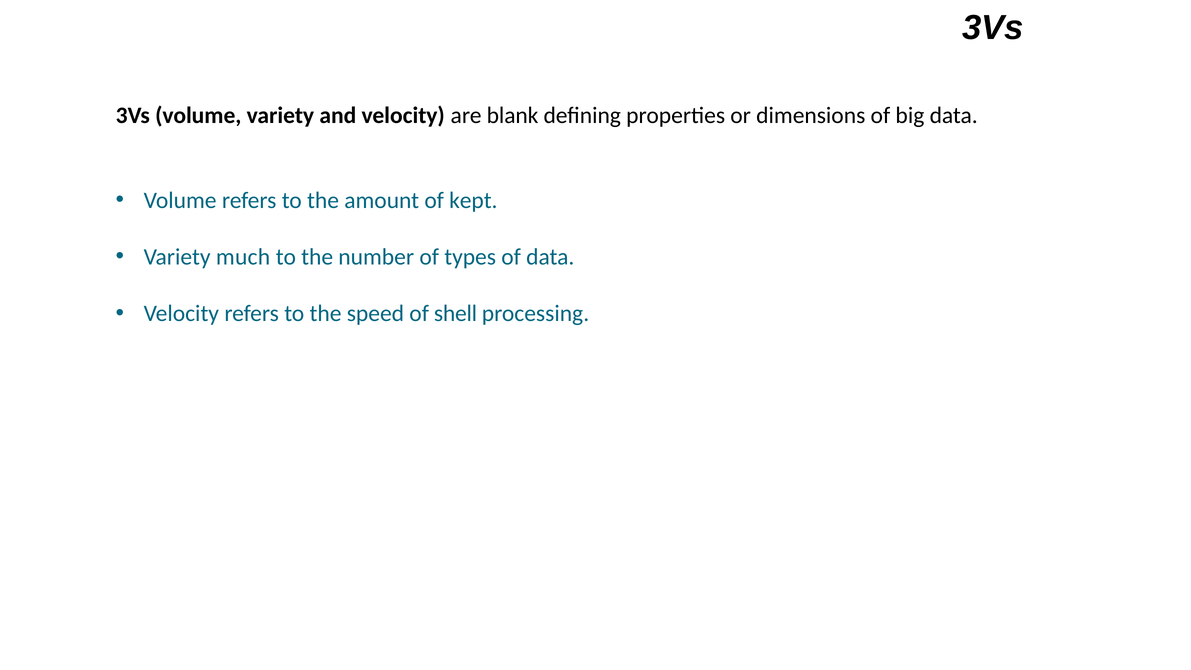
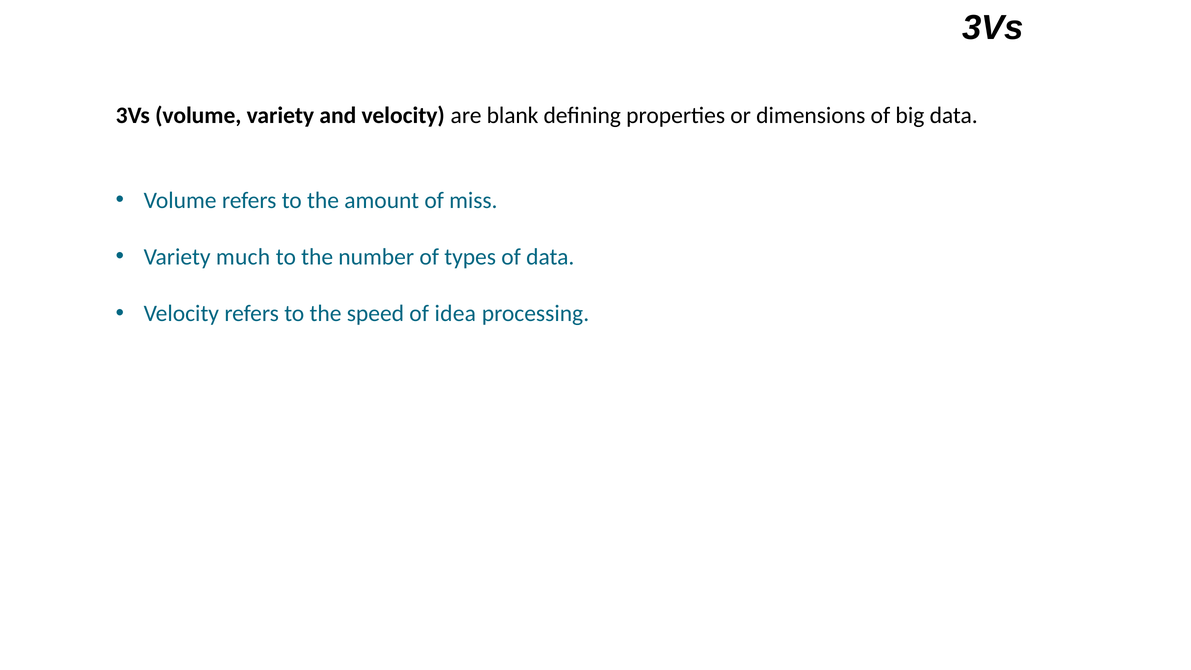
kept: kept -> miss
shell: shell -> idea
